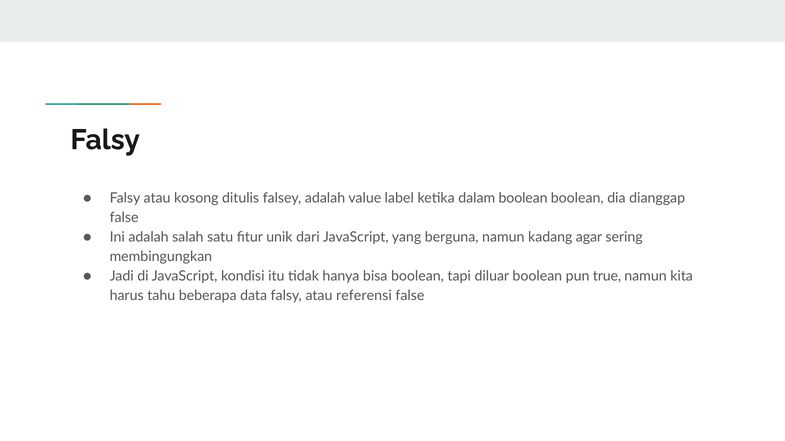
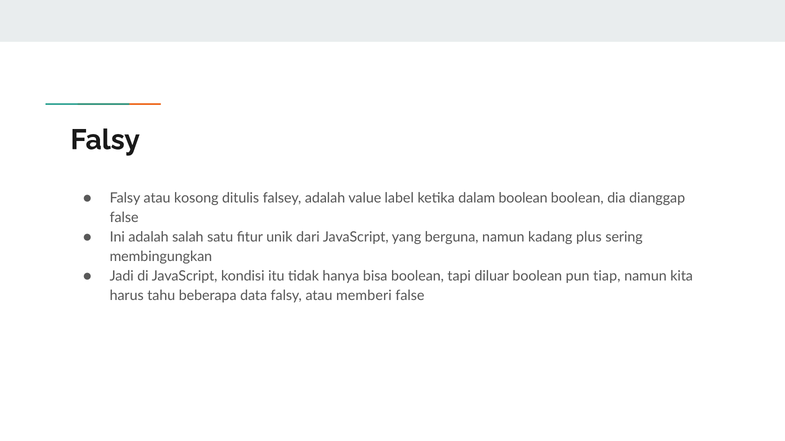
agar: agar -> plus
true: true -> tiap
referensi: referensi -> memberi
